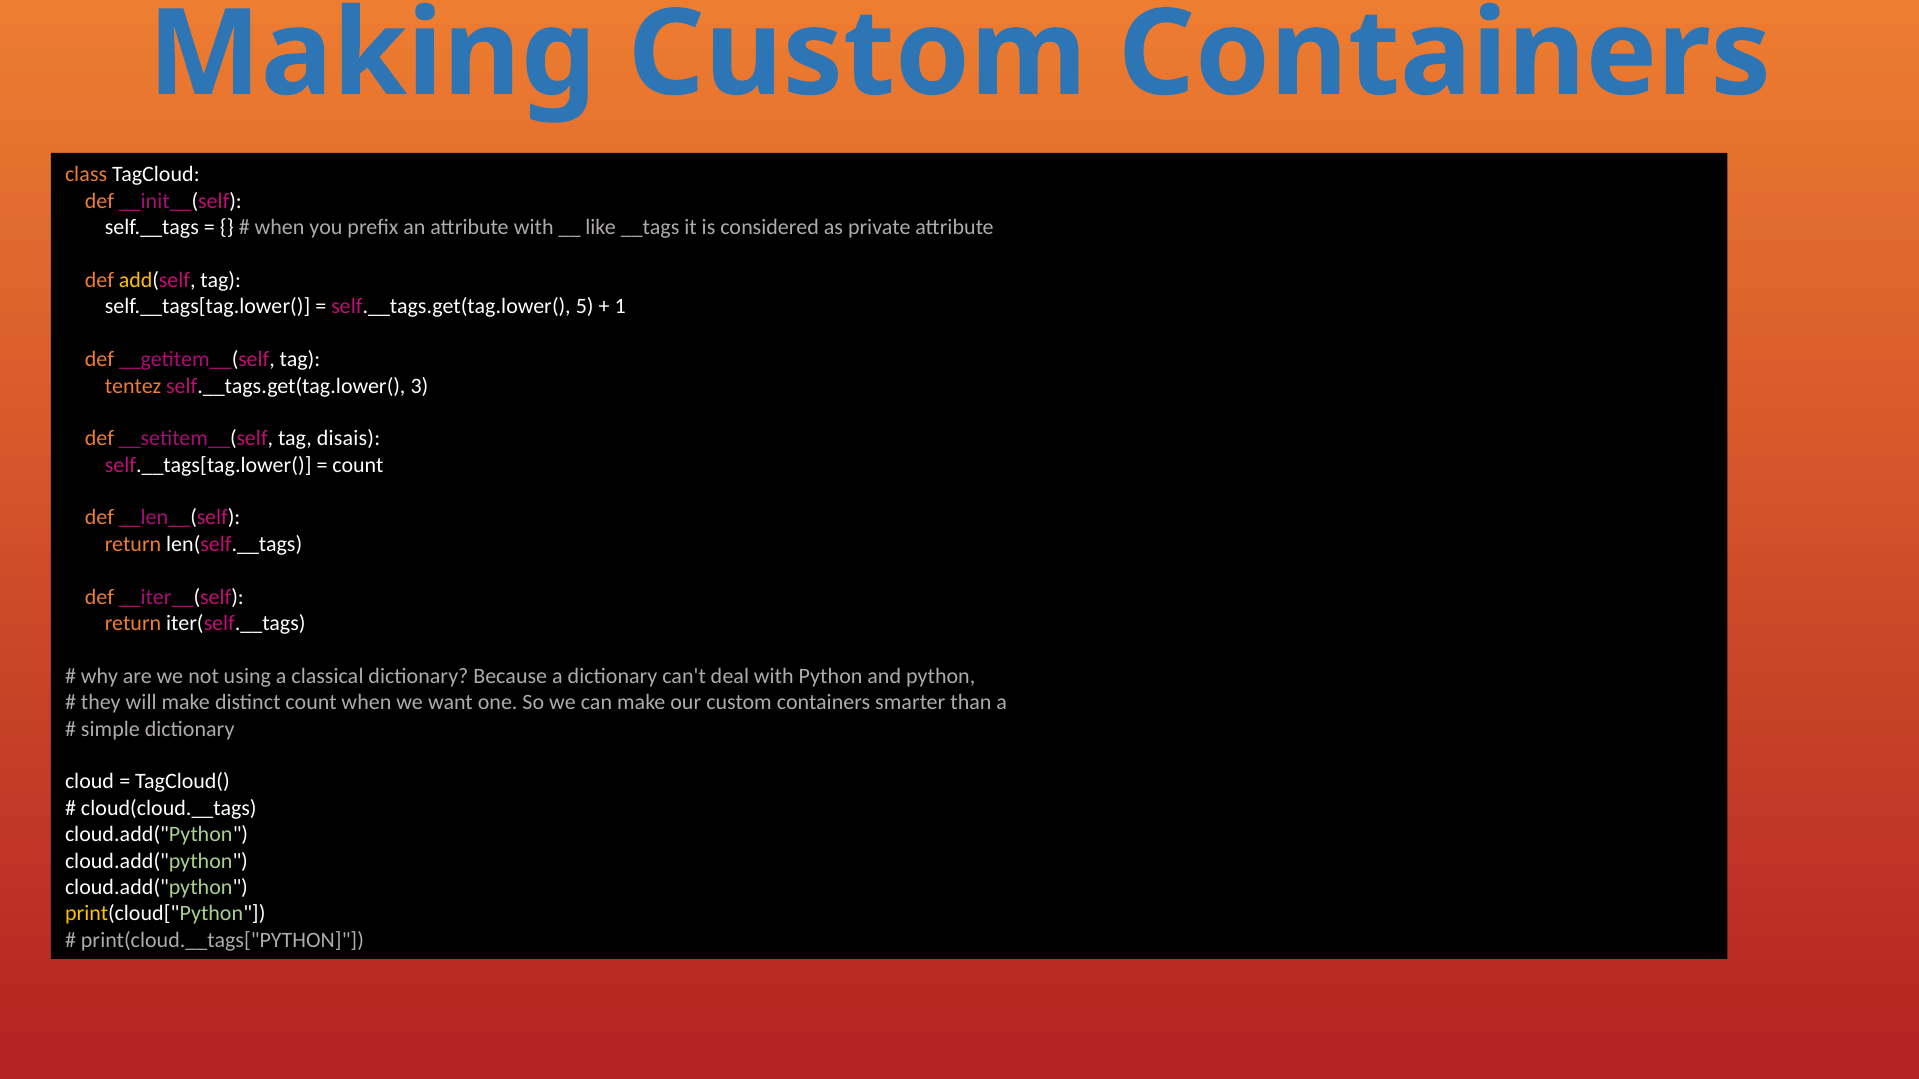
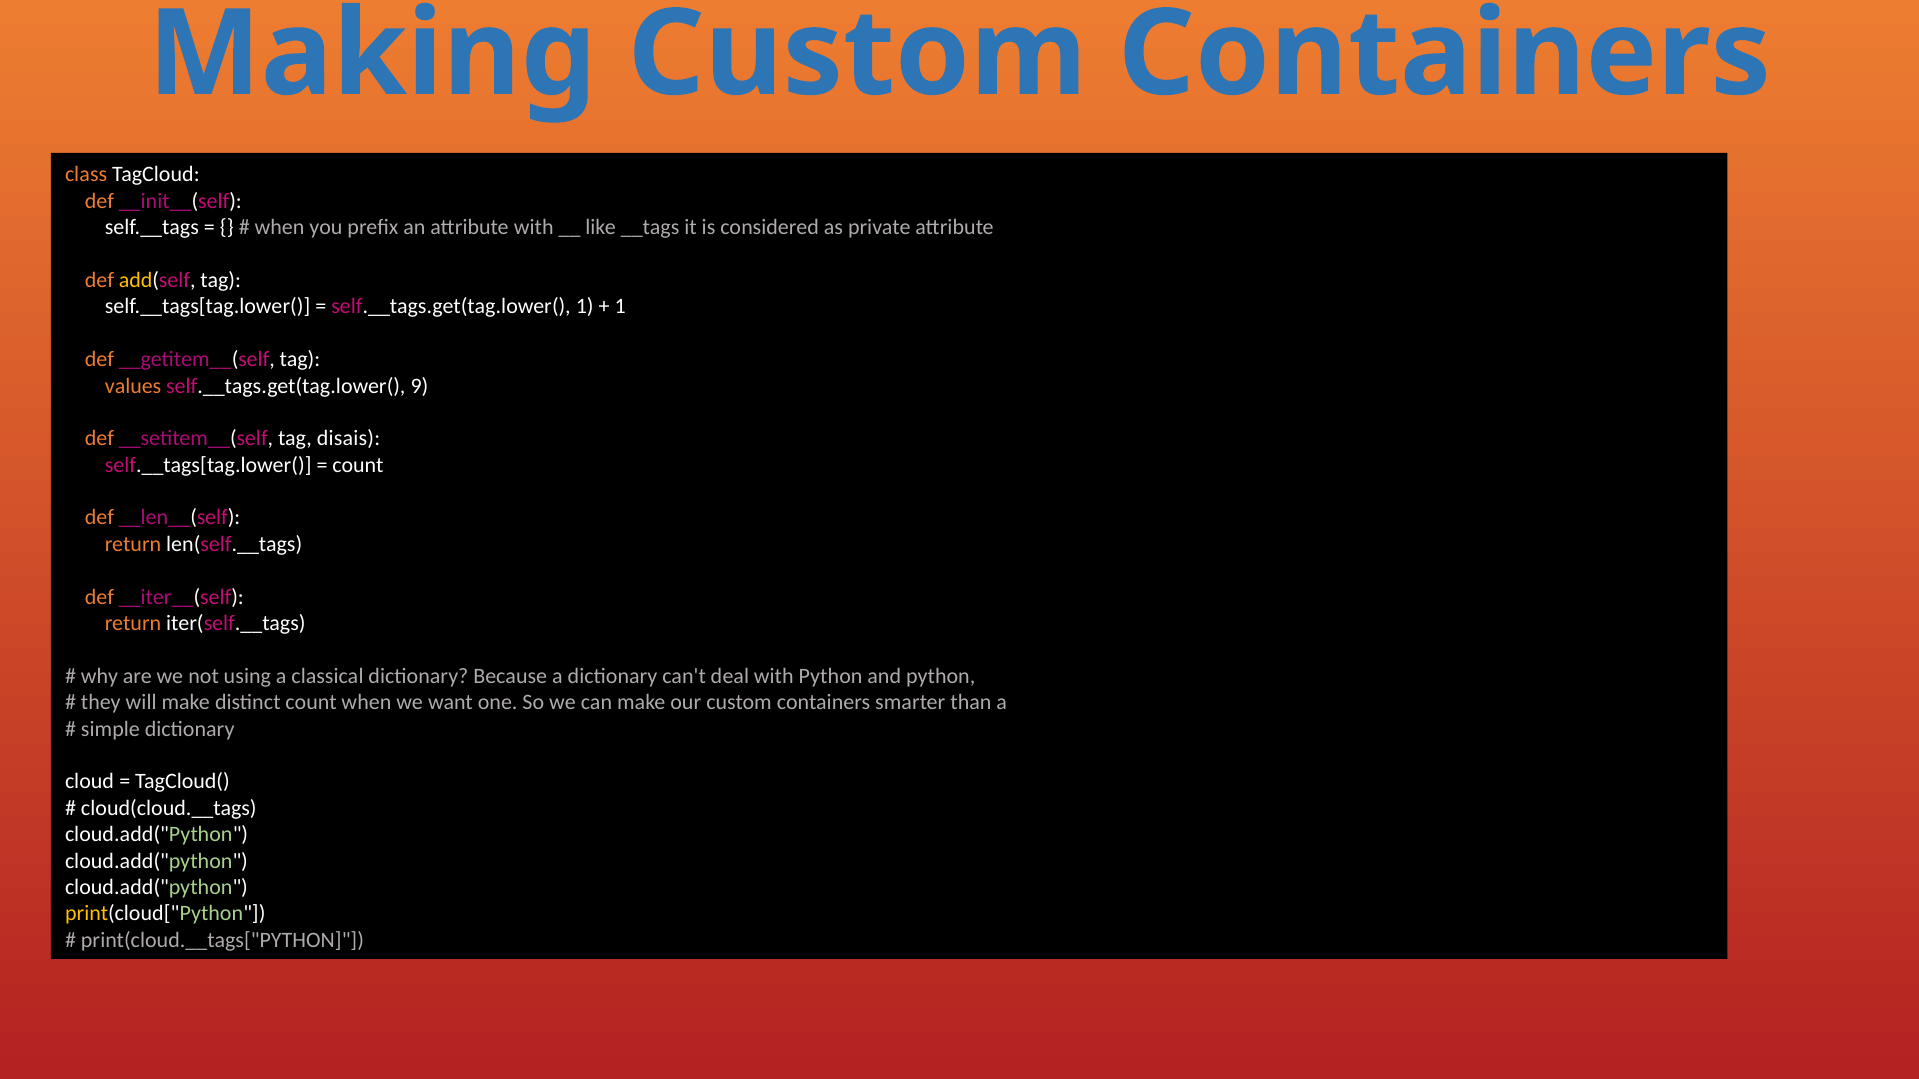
self.__tags.get(tag.lower( 5: 5 -> 1
tentez: tentez -> values
3: 3 -> 9
